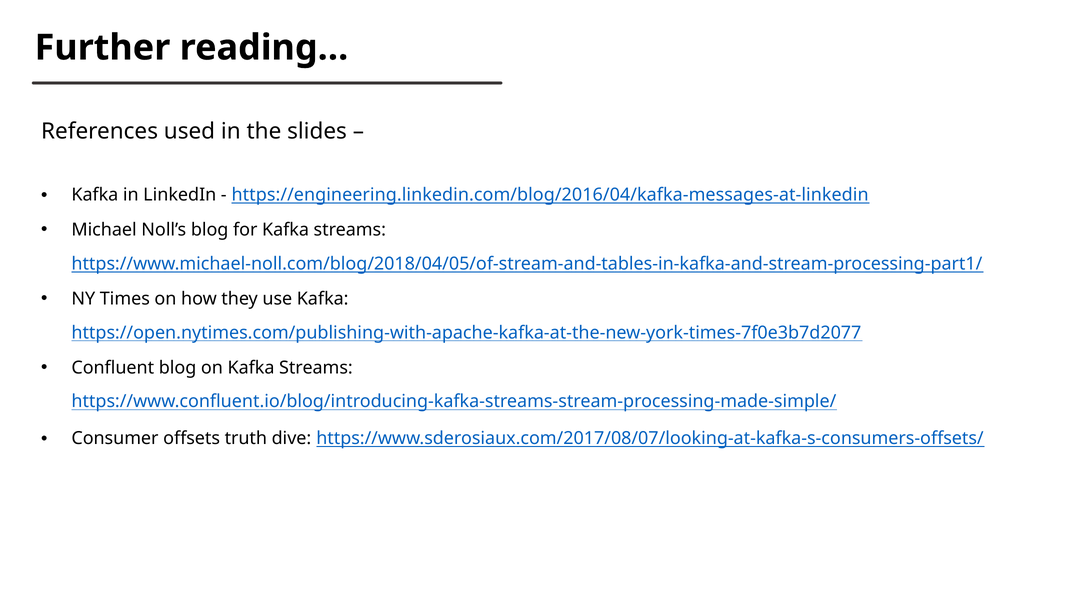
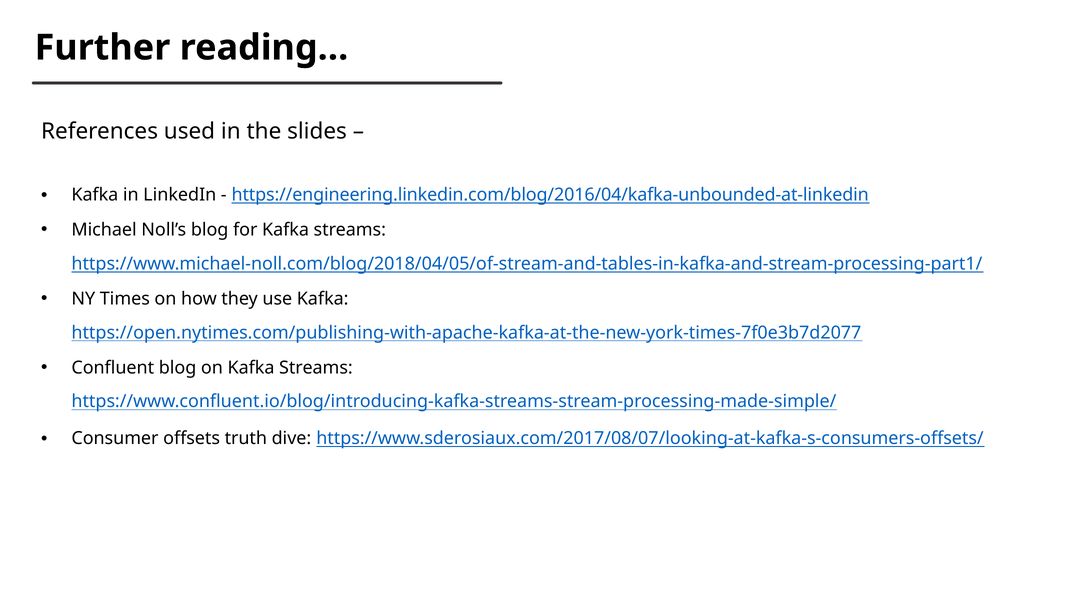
https://engineering.linkedin.com/blog/2016/04/kafka-messages-at-linkedin: https://engineering.linkedin.com/blog/2016/04/kafka-messages-at-linkedin -> https://engineering.linkedin.com/blog/2016/04/kafka-unbounded-at-linkedin
